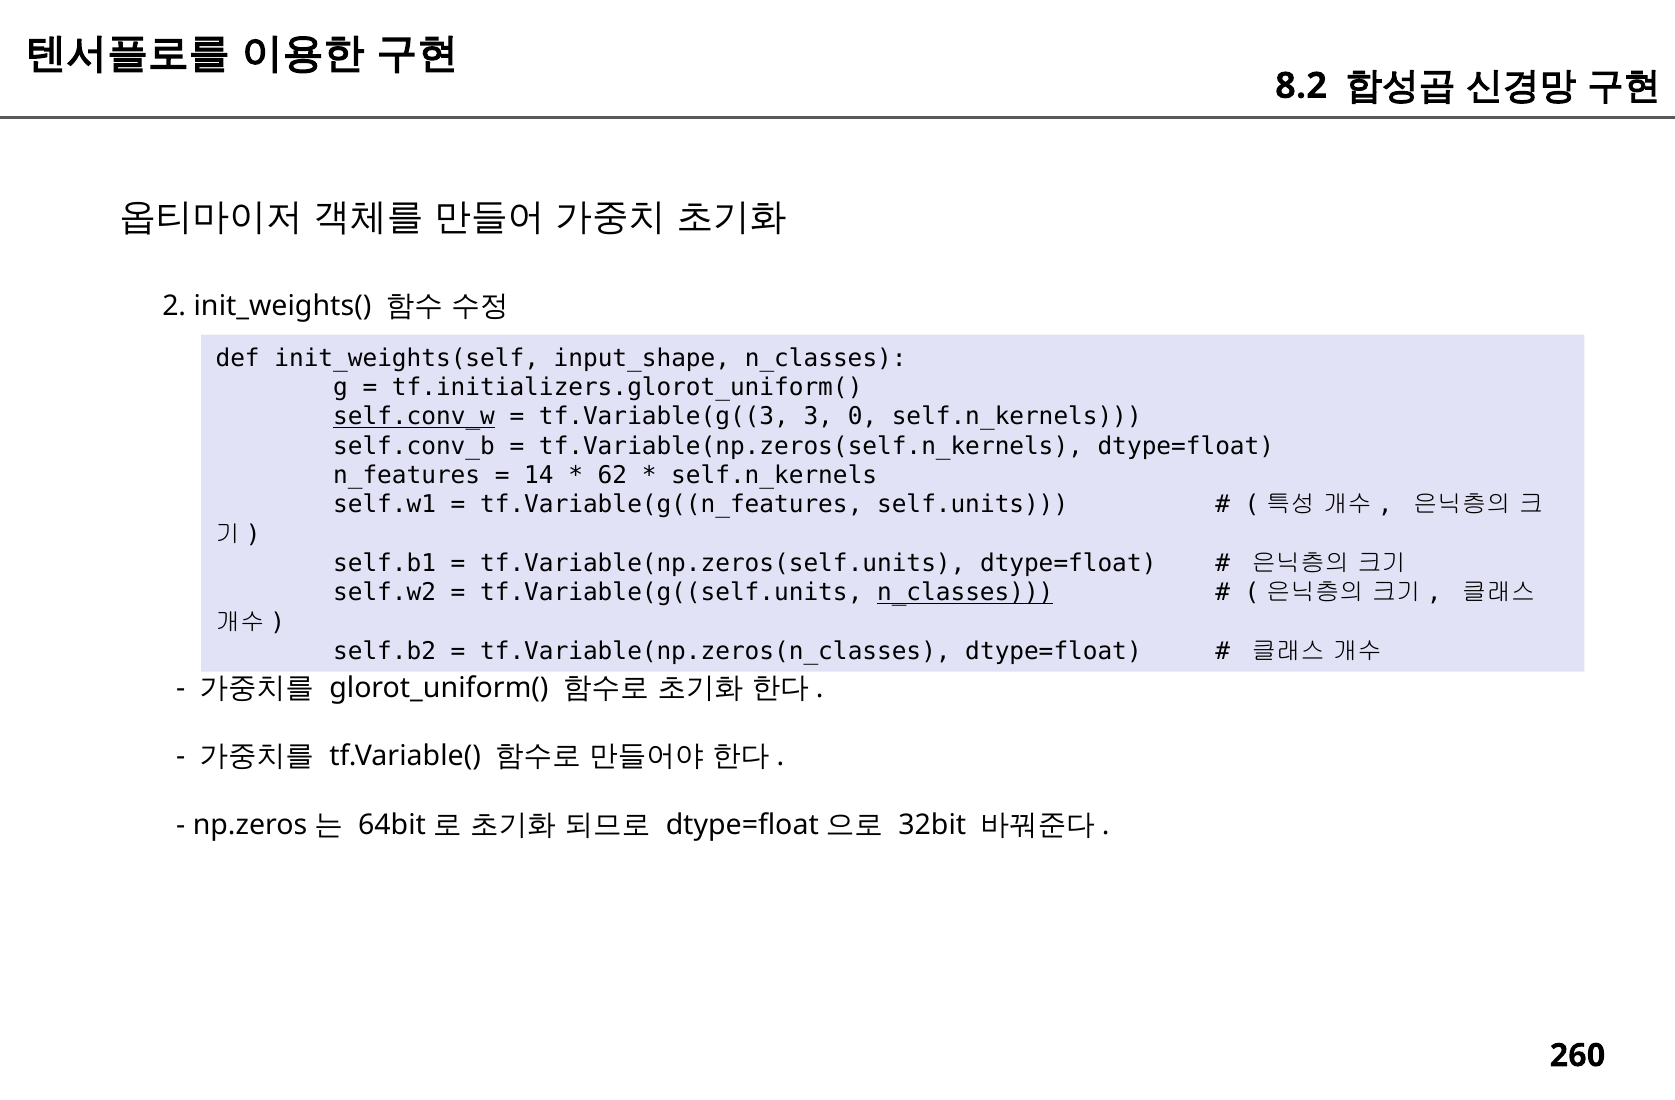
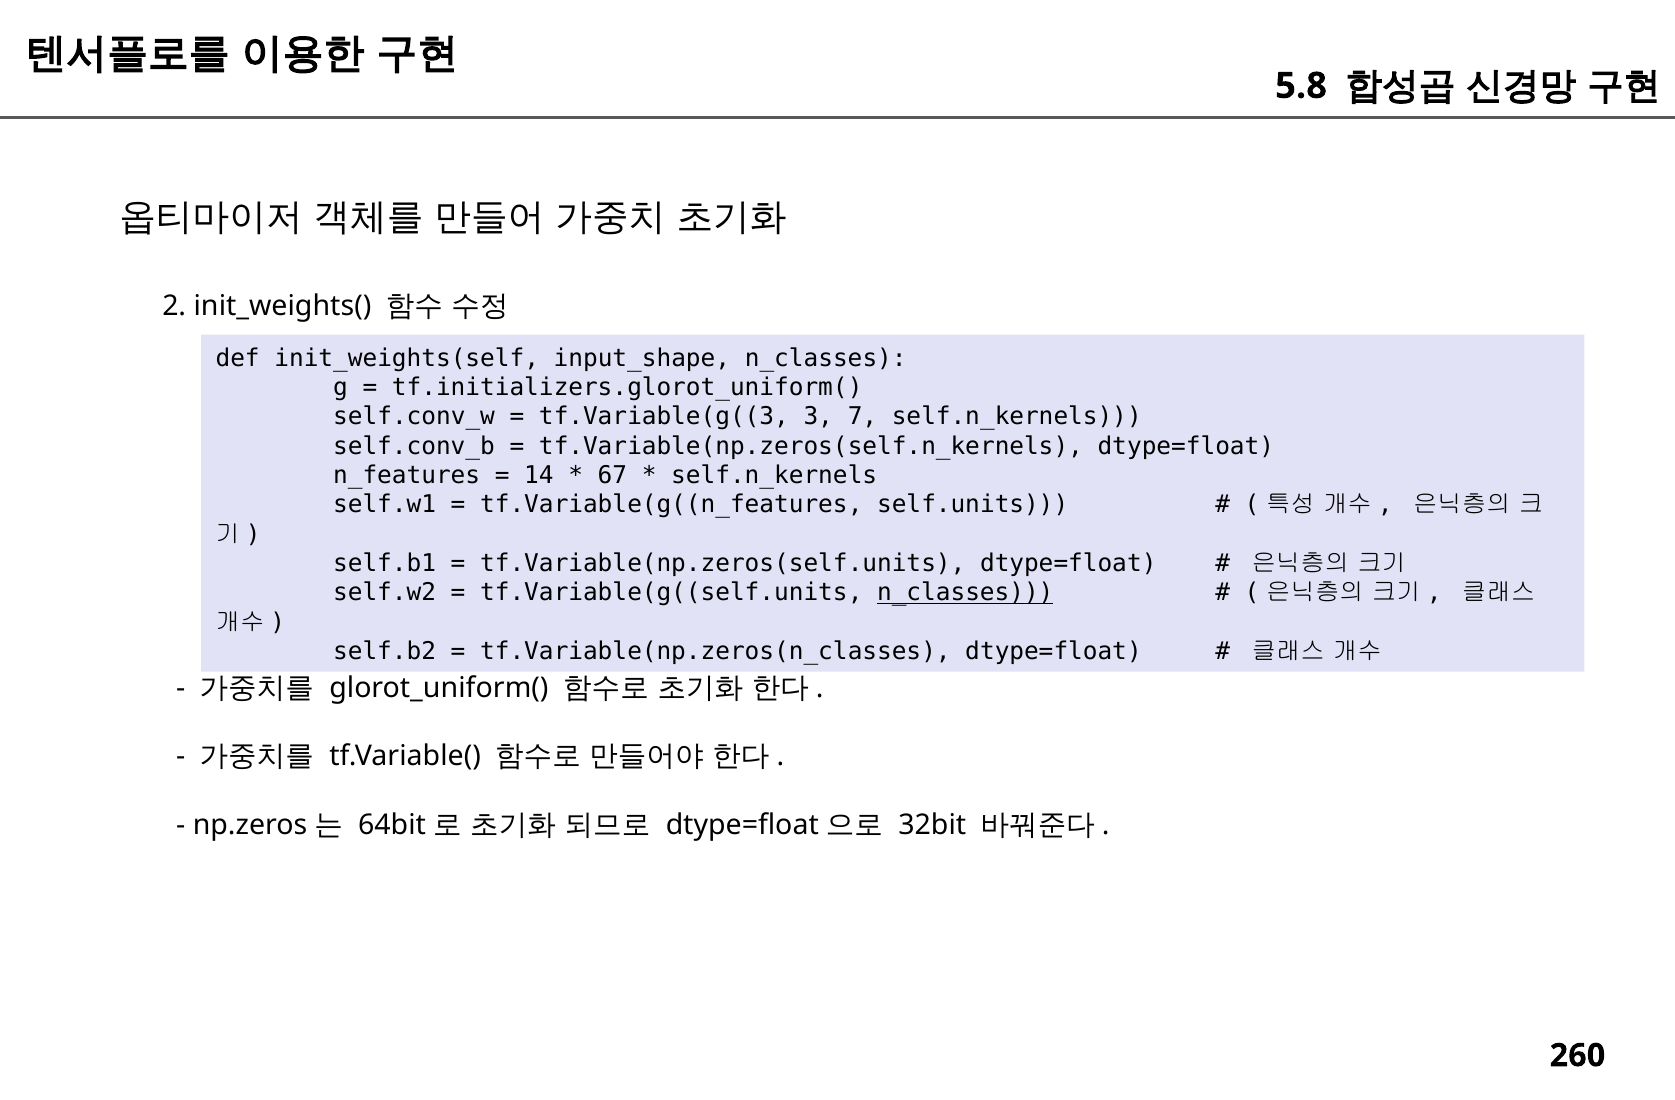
8.2: 8.2 -> 5.8
self.conv_w underline: present -> none
0: 0 -> 7
62: 62 -> 67
